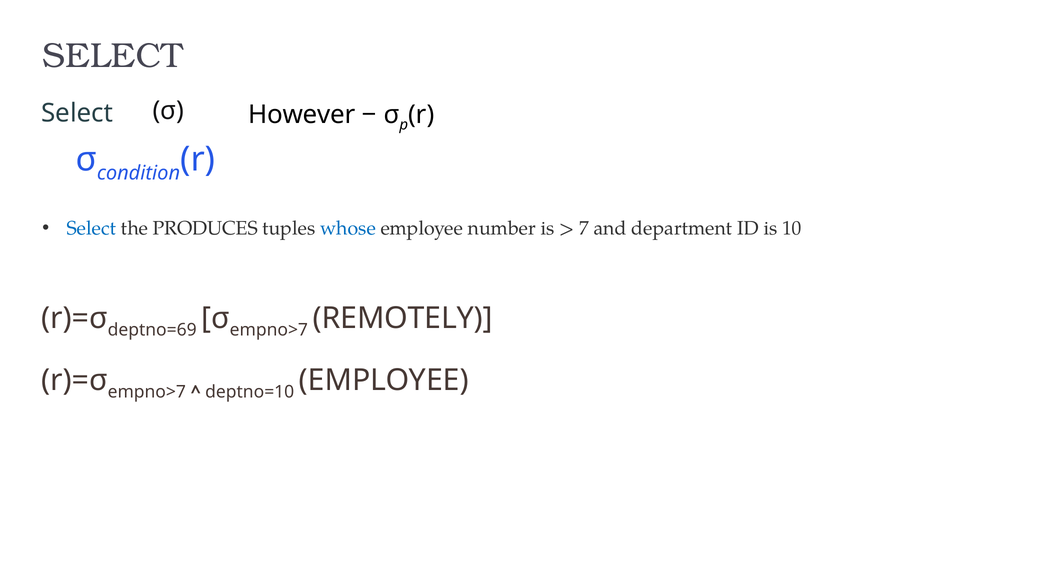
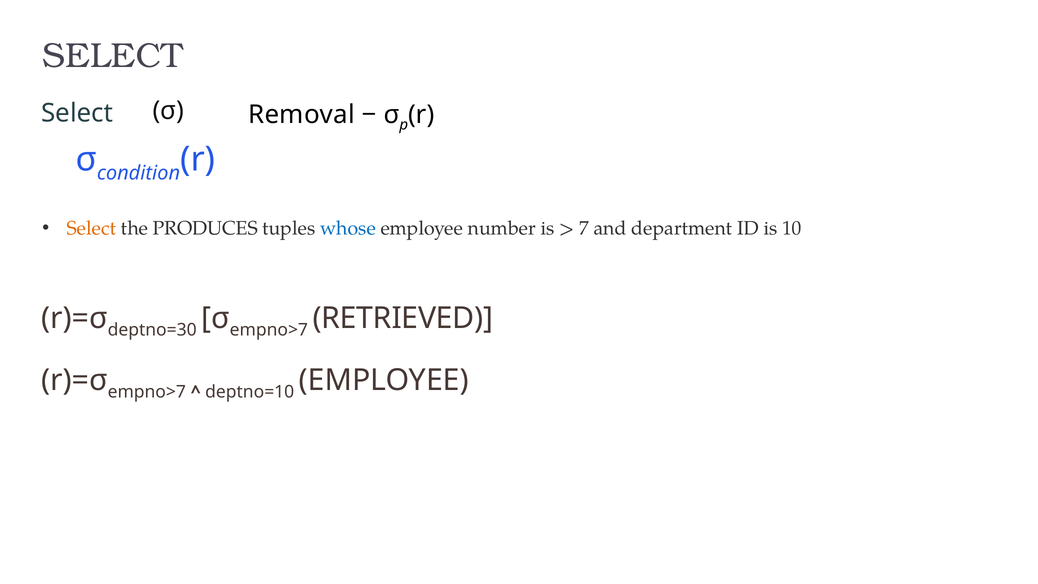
However: However -> Removal
Select at (91, 228) colour: blue -> orange
deptno=69: deptno=69 -> deptno=30
REMOTELY: REMOTELY -> RETRIEVED
